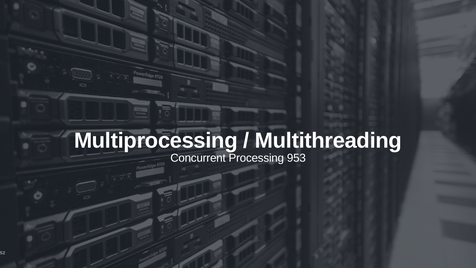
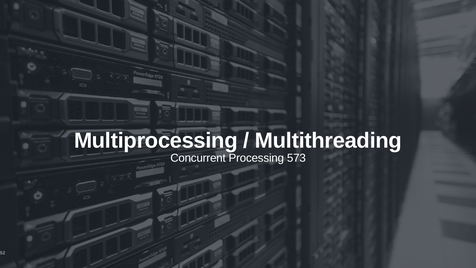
953: 953 -> 573
